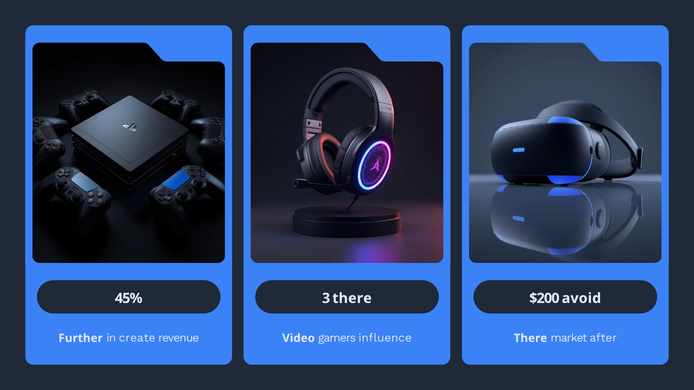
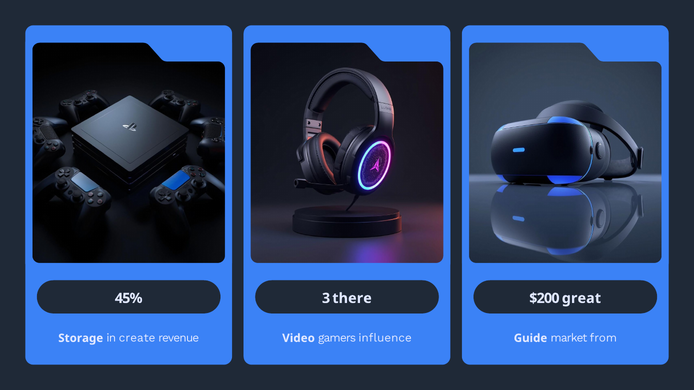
avoid: avoid -> great
Further: Further -> Storage
There at (530, 338): There -> Guide
after: after -> from
